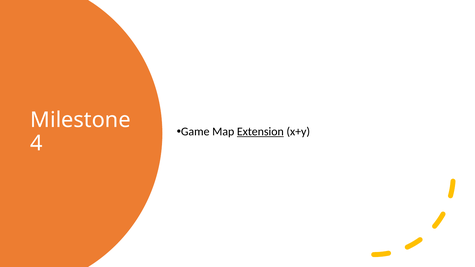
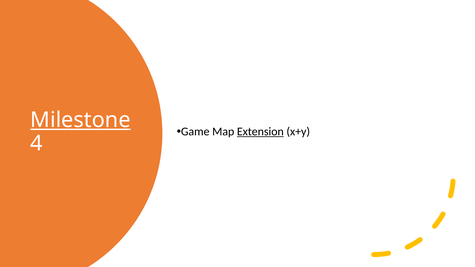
Milestone underline: none -> present
